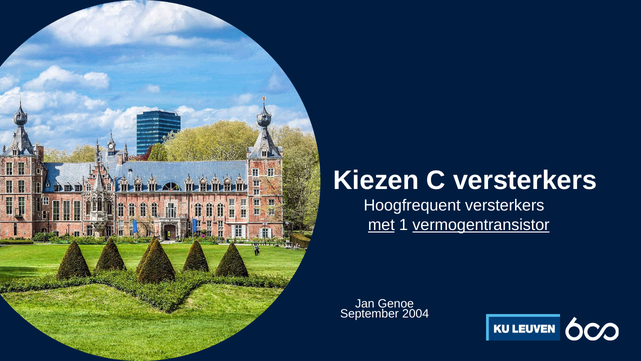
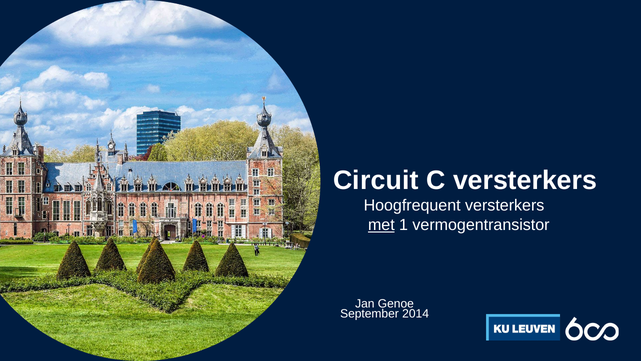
Kiezen: Kiezen -> Circuit
vermogentransistor underline: present -> none
2004: 2004 -> 2014
